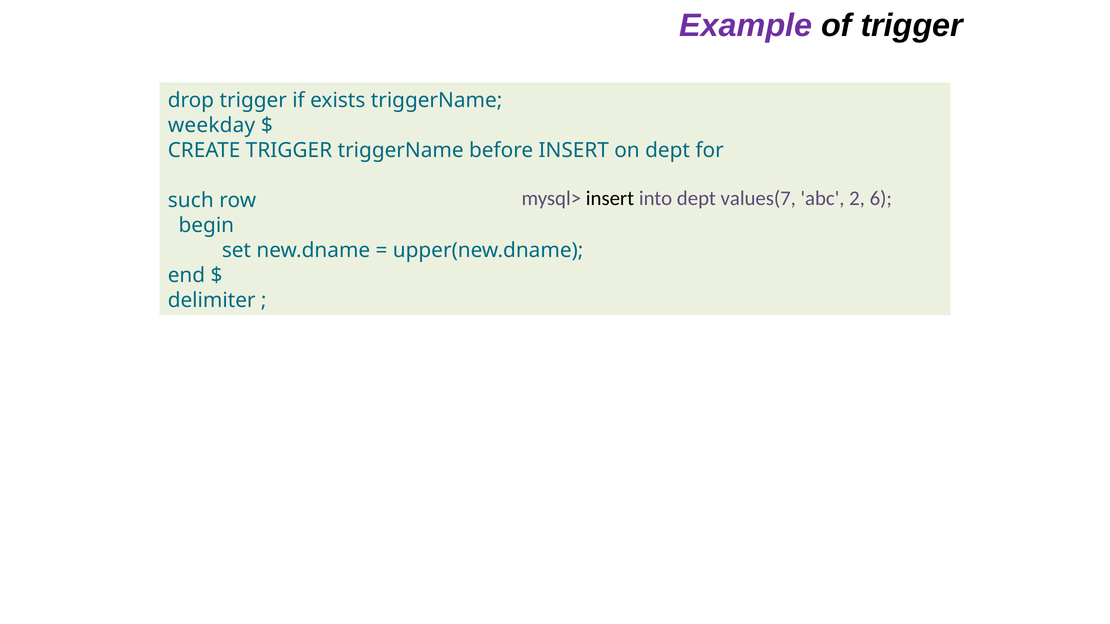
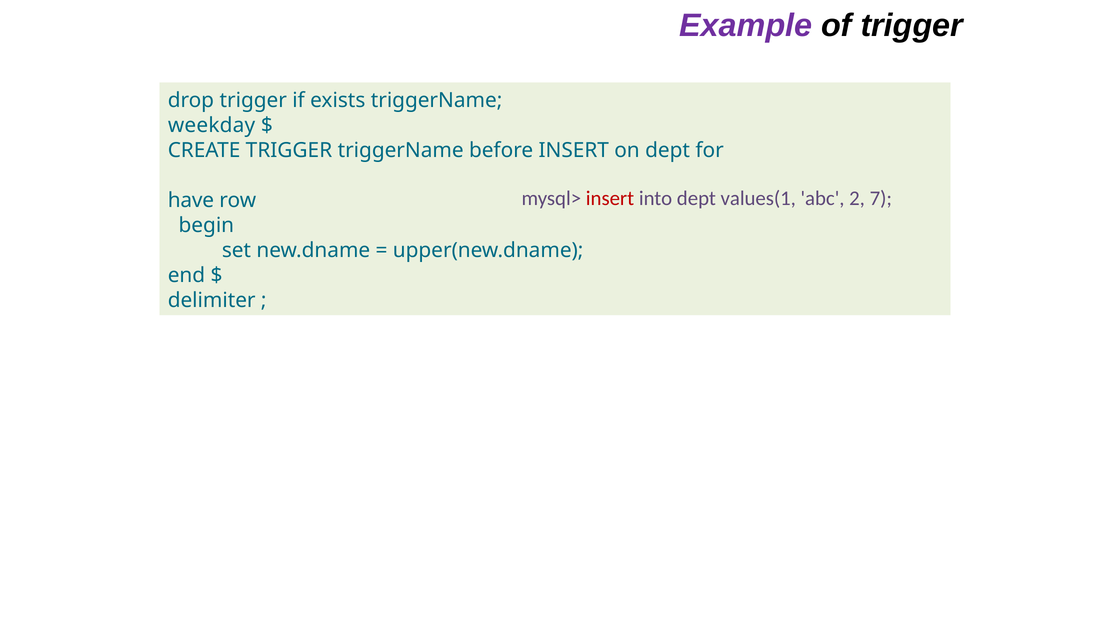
insert at (610, 198) colour: black -> red
values(7: values(7 -> values(1
6: 6 -> 7
such: such -> have
